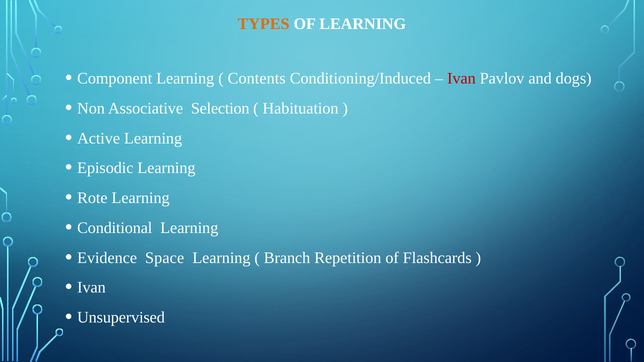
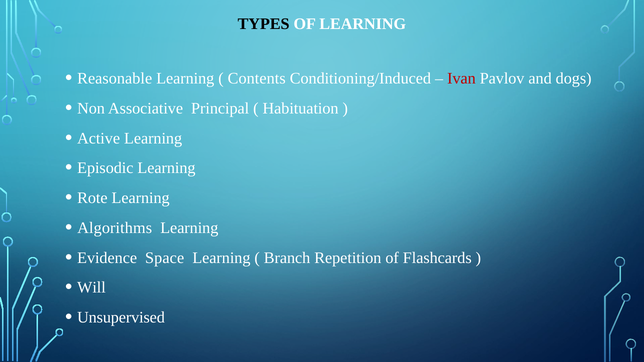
TYPES colour: orange -> black
Component: Component -> Reasonable
Selection: Selection -> Principal
Conditional: Conditional -> Algorithms
Ivan at (91, 288): Ivan -> Will
